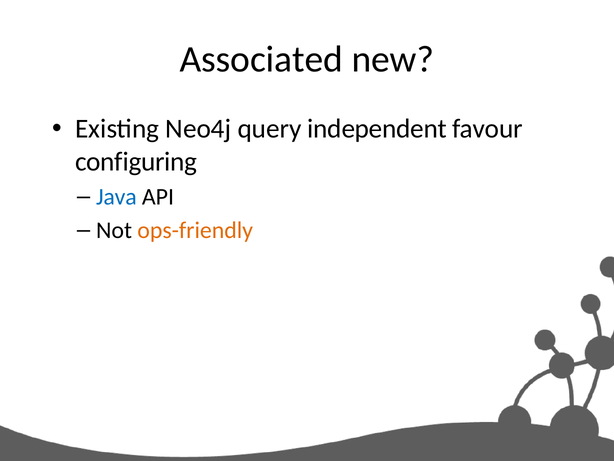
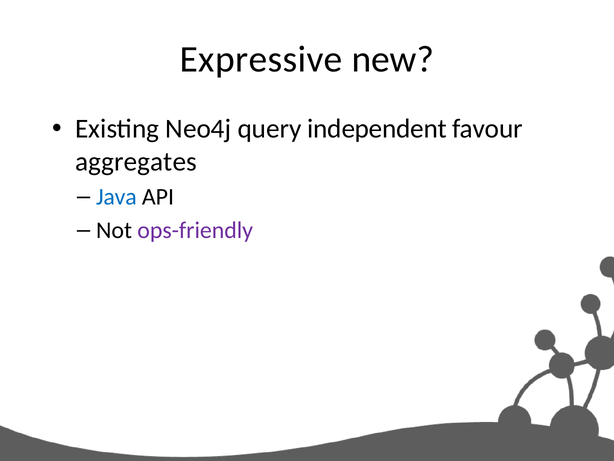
Associated: Associated -> Expressive
configuring: configuring -> aggregates
ops-friendly colour: orange -> purple
